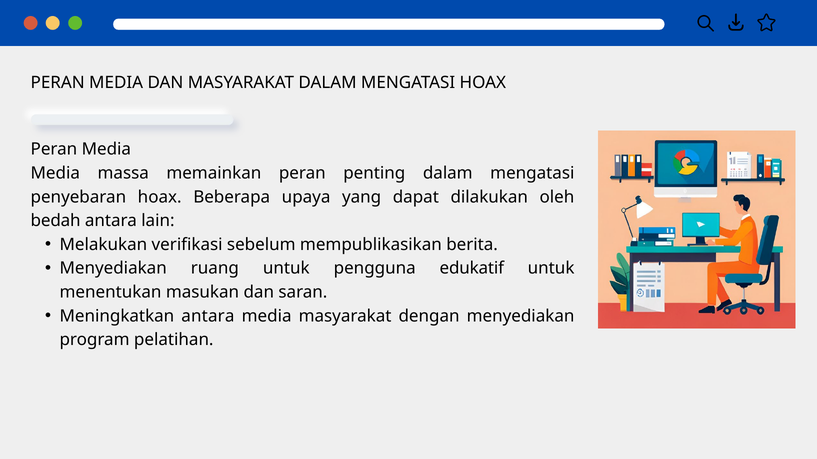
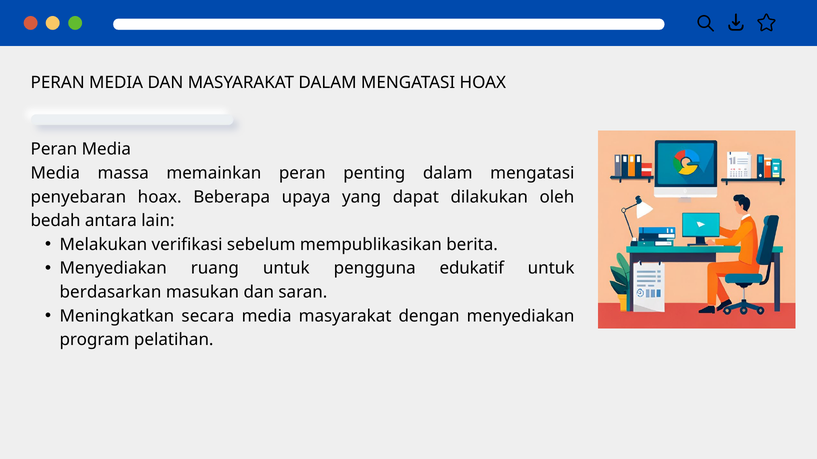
menentukan: menentukan -> berdasarkan
Meningkatkan antara: antara -> secara
